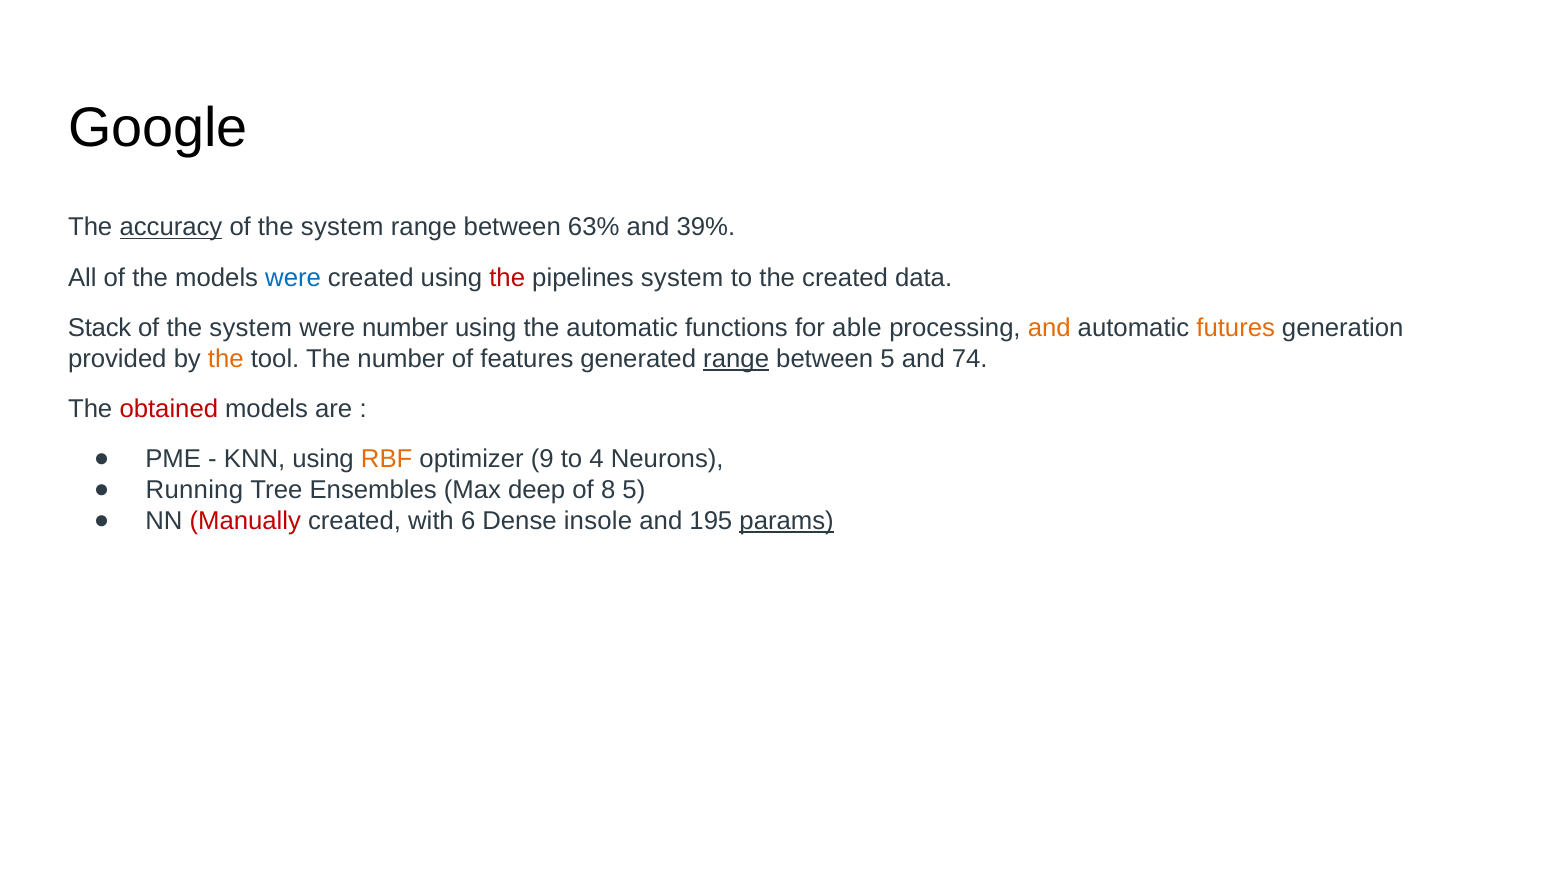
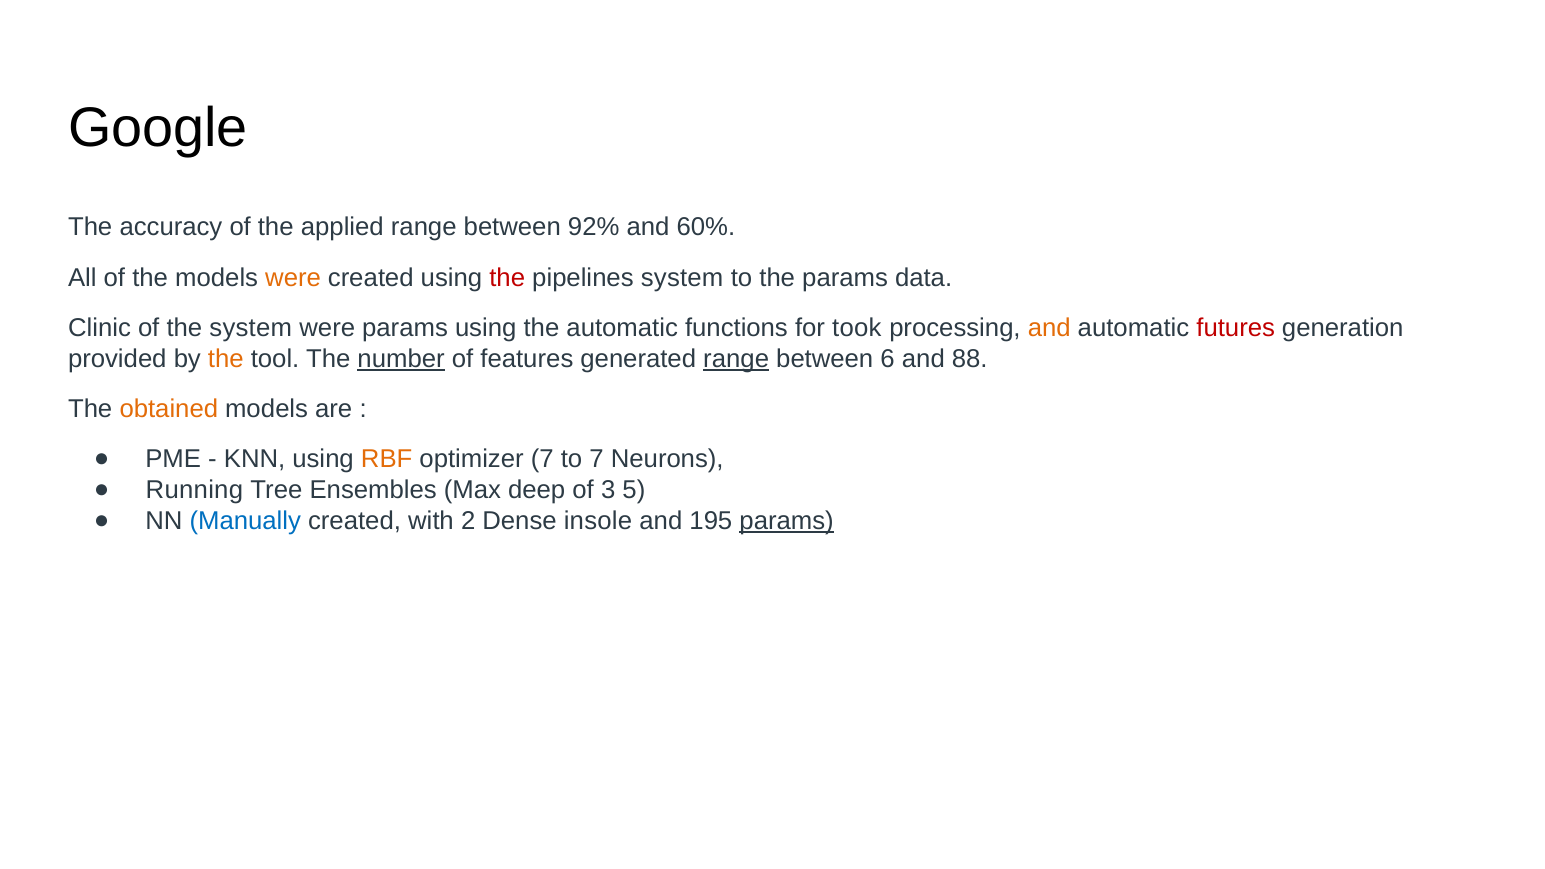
accuracy underline: present -> none
system at (342, 227): system -> applied
63%: 63% -> 92%
39%: 39% -> 60%
were at (293, 278) colour: blue -> orange
the created: created -> params
Stack: Stack -> Clinic
were number: number -> params
able: able -> took
futures colour: orange -> red
number at (401, 359) underline: none -> present
between 5: 5 -> 6
74: 74 -> 88
obtained colour: red -> orange
optimizer 9: 9 -> 7
to 4: 4 -> 7
8: 8 -> 3
Manually colour: red -> blue
6: 6 -> 2
